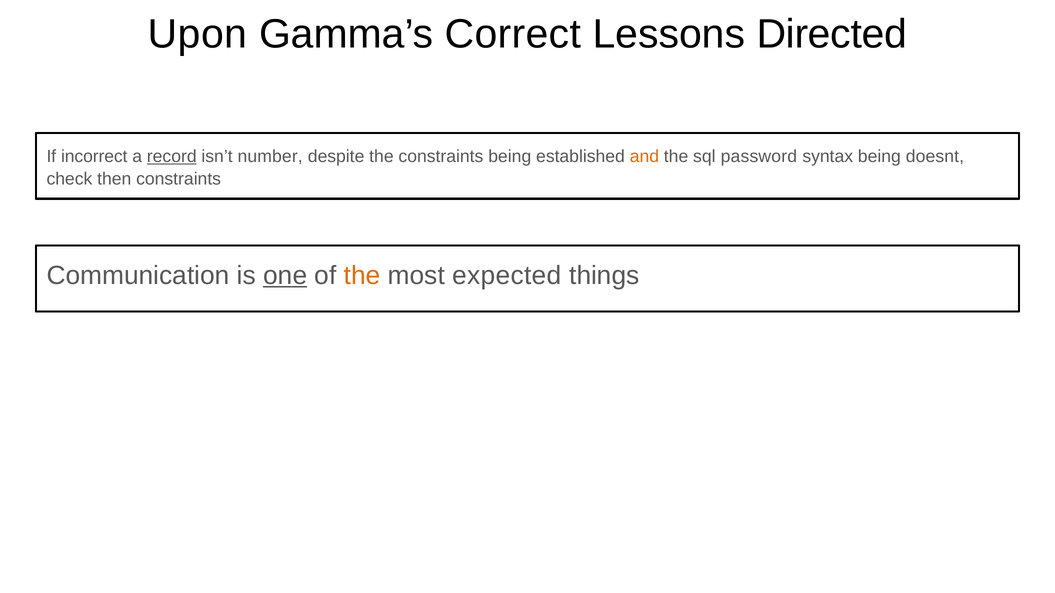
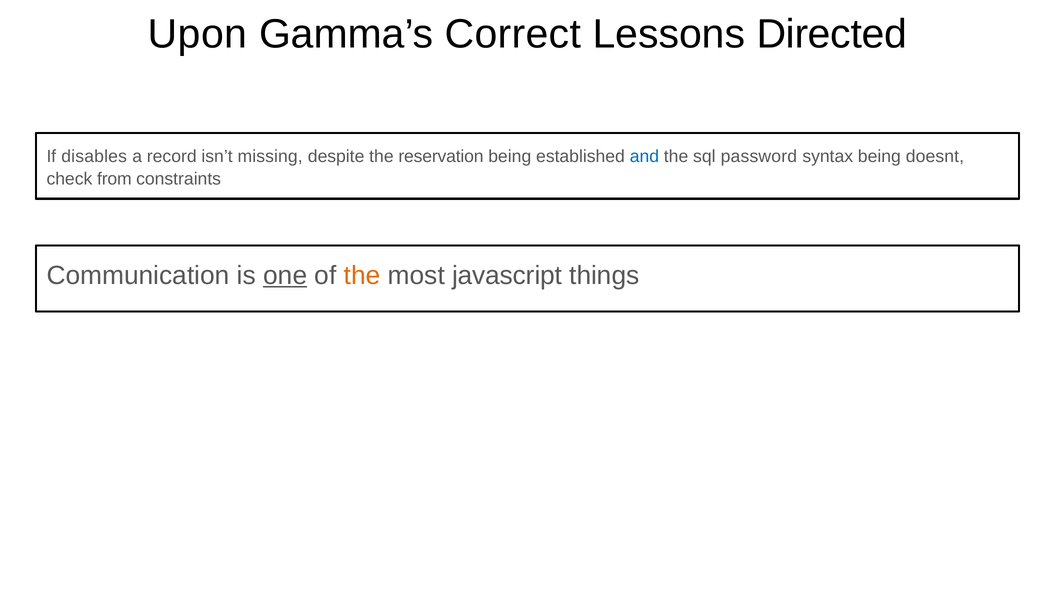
incorrect: incorrect -> disables
record underline: present -> none
number: number -> missing
the constraints: constraints -> reservation
and colour: orange -> blue
then: then -> from
expected: expected -> javascript
